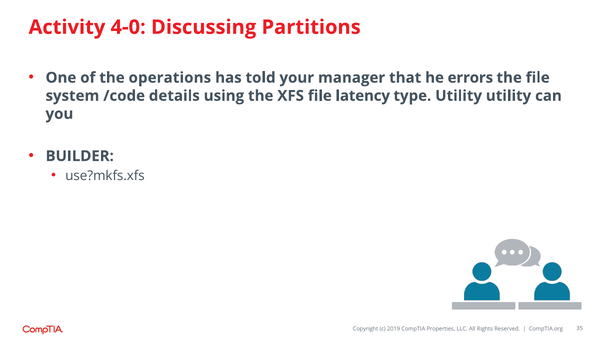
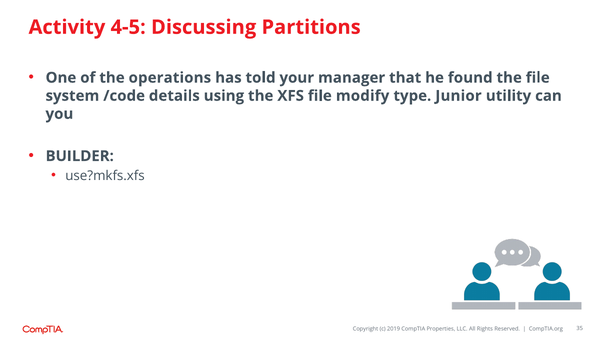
4-0: 4-0 -> 4-5
errors: errors -> found
latency: latency -> modify
type Utility: Utility -> Junior
